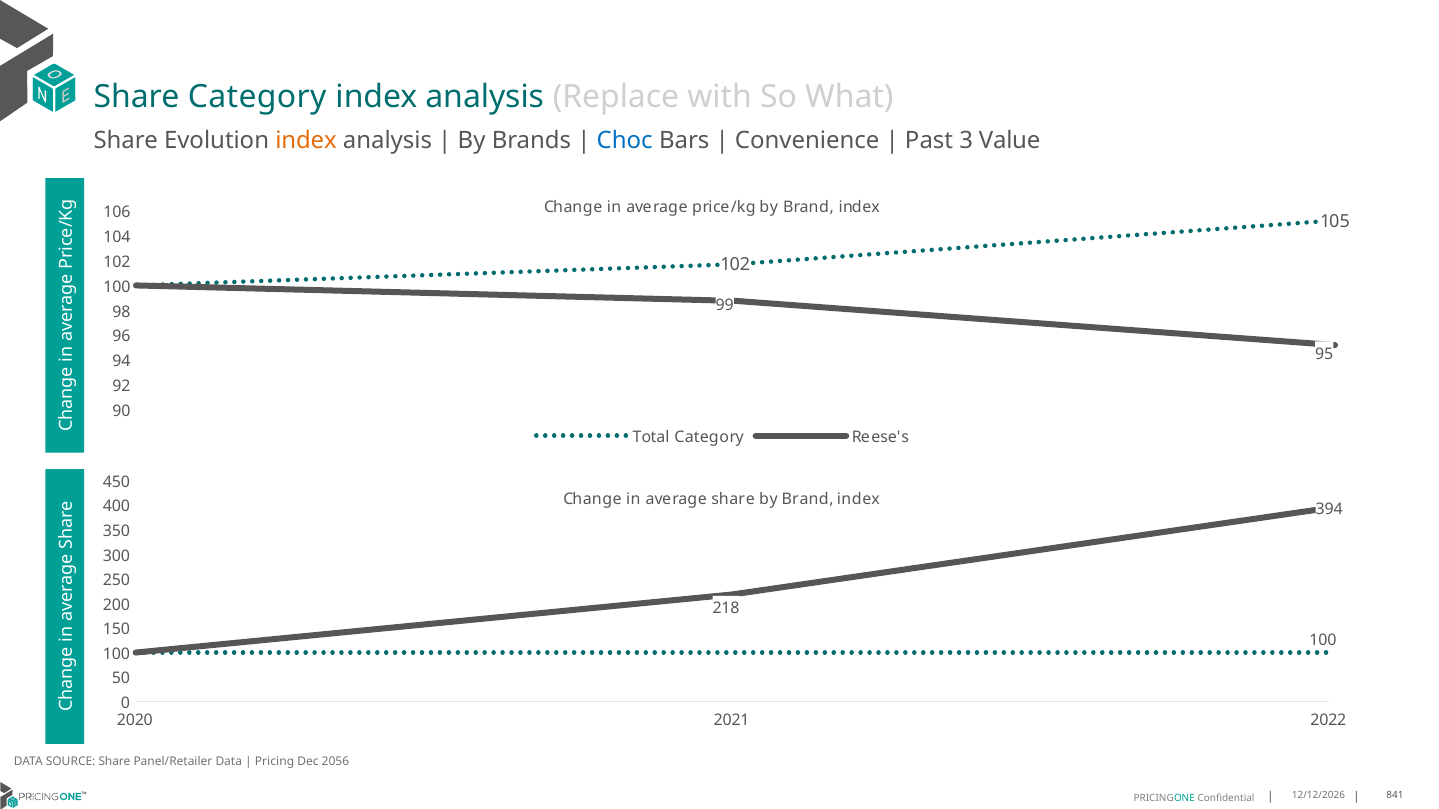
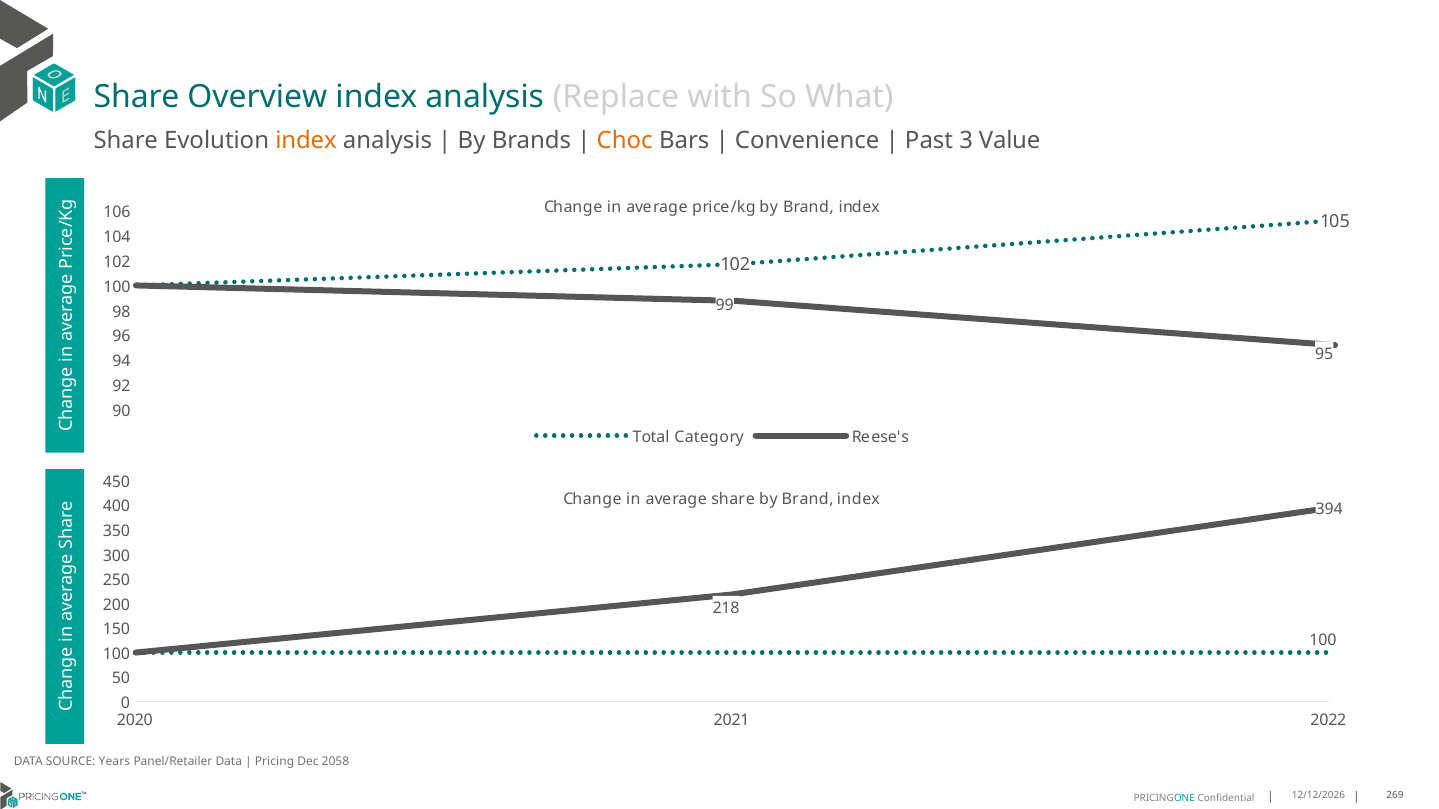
Share Category: Category -> Overview
Choc colour: blue -> orange
SOURCE Share: Share -> Years
2056: 2056 -> 2058
841: 841 -> 269
